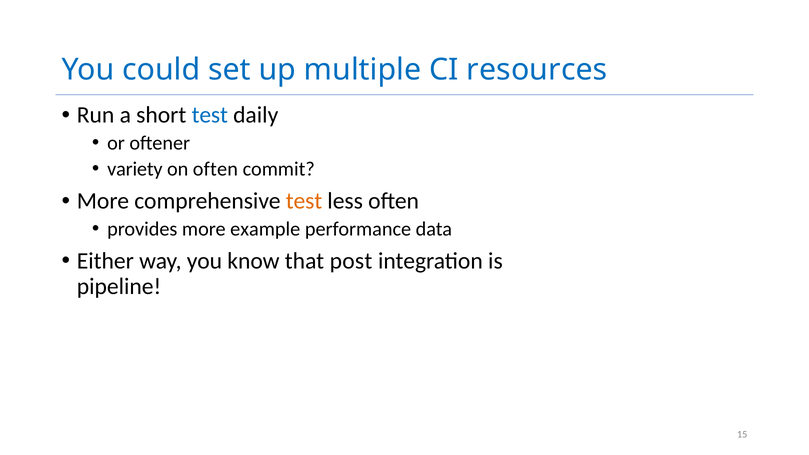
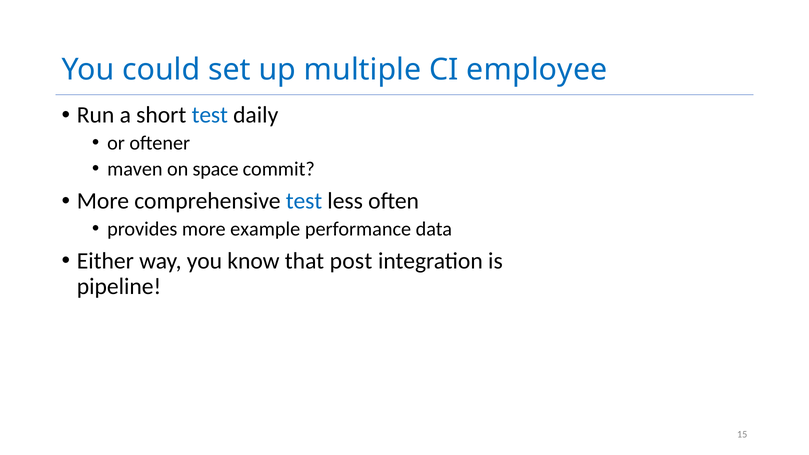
resources: resources -> employee
variety: variety -> maven
on often: often -> space
test at (304, 201) colour: orange -> blue
